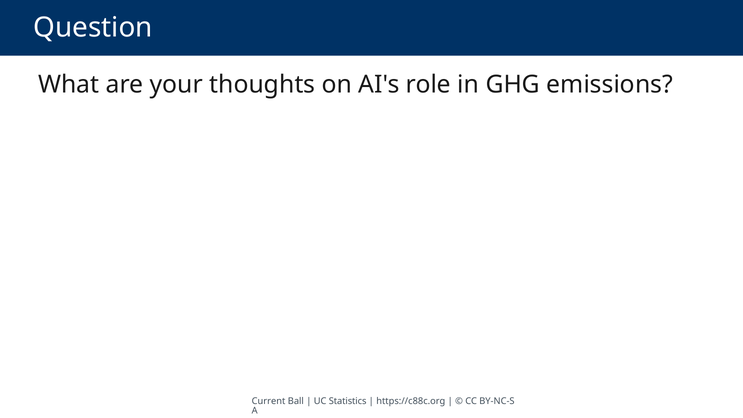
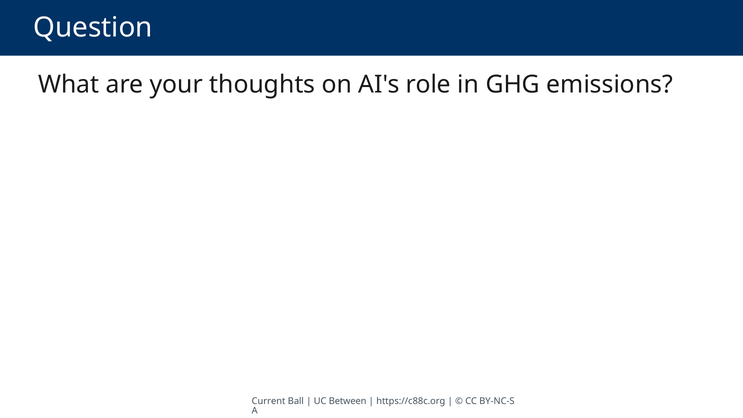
Statistics: Statistics -> Between
